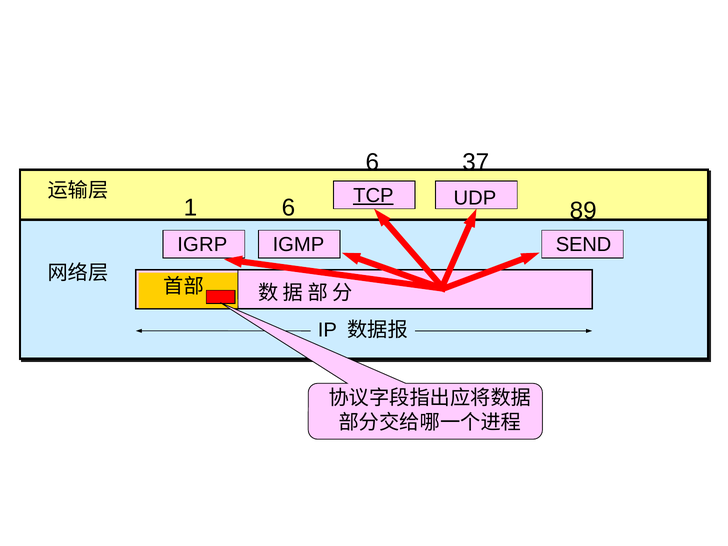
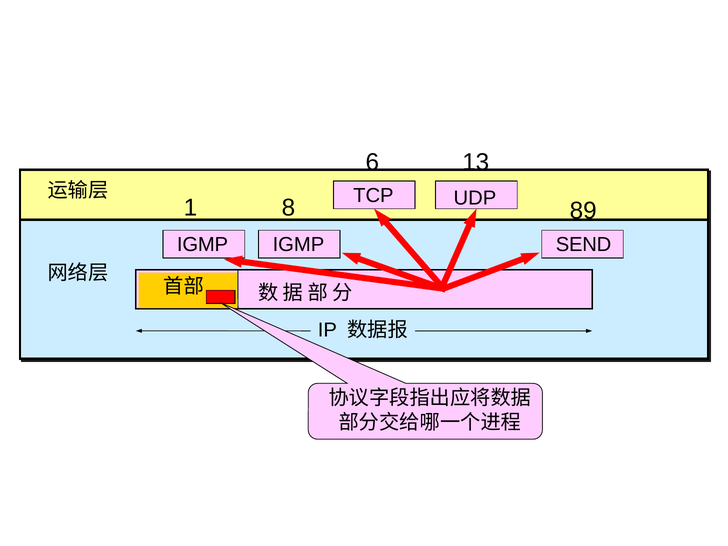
37: 37 -> 13
TCP underline: present -> none
1 6: 6 -> 8
IGRP at (202, 245): IGRP -> IGMP
